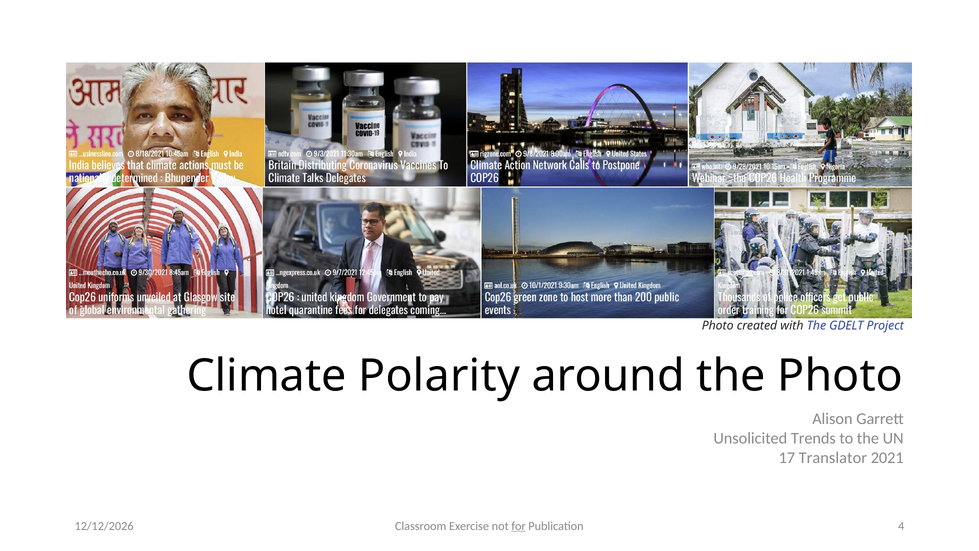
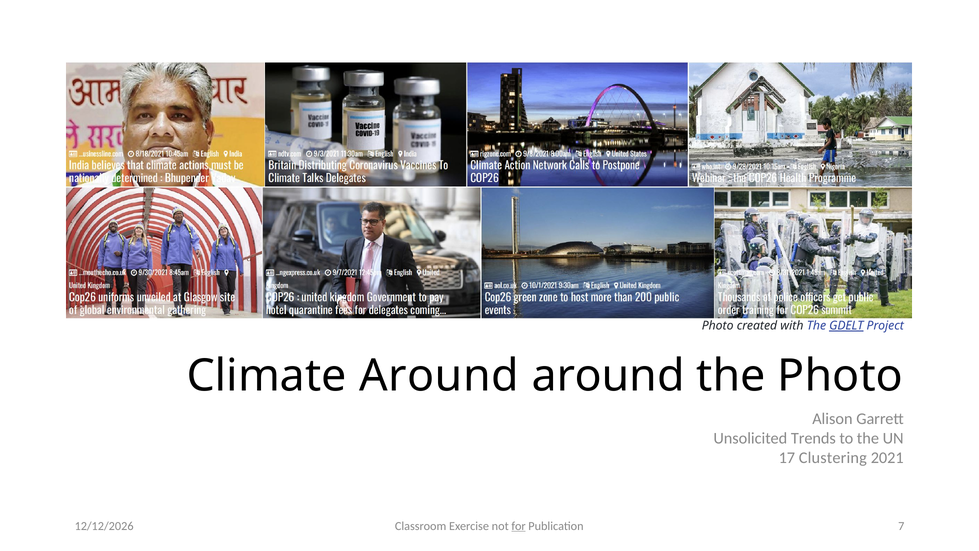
GDELT underline: none -> present
Climate Polarity: Polarity -> Around
Translator: Translator -> Clustering
4: 4 -> 7
